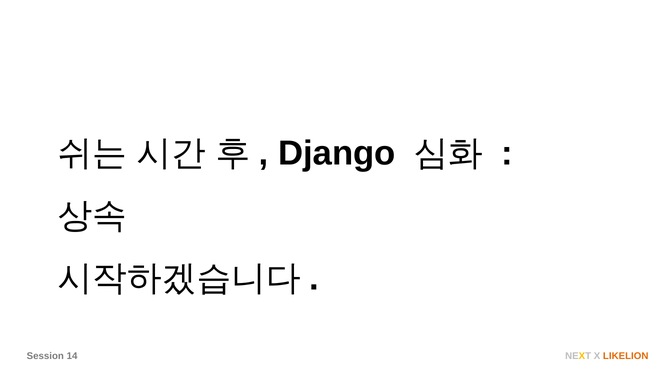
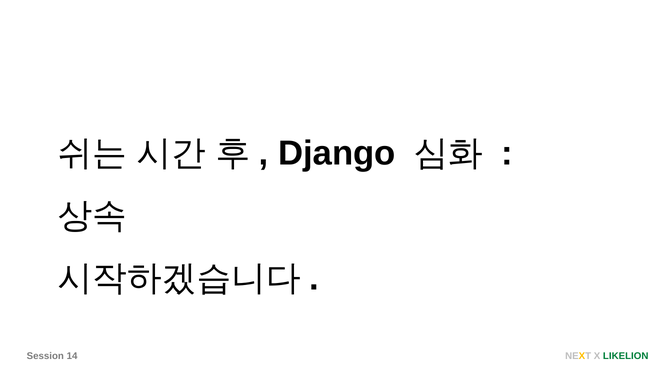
LIKELION colour: orange -> green
